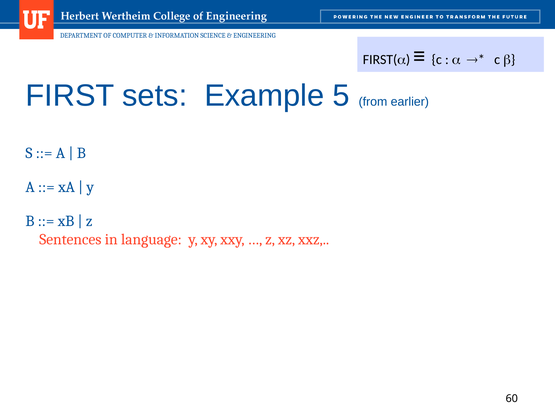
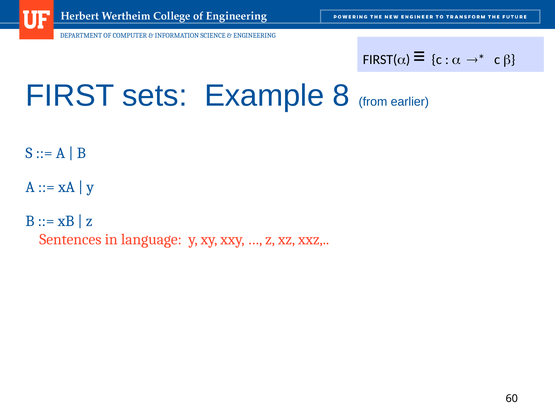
5: 5 -> 8
